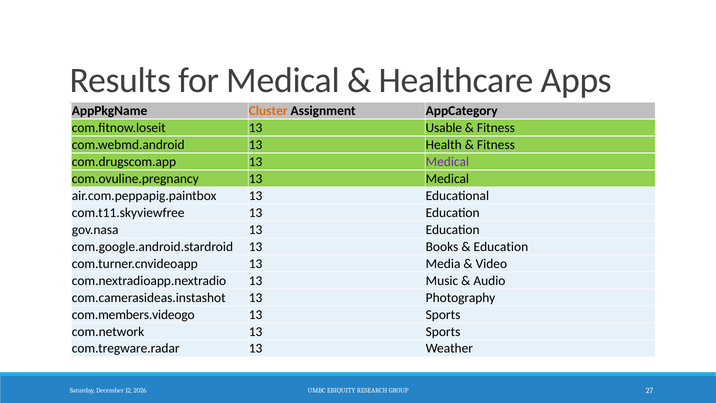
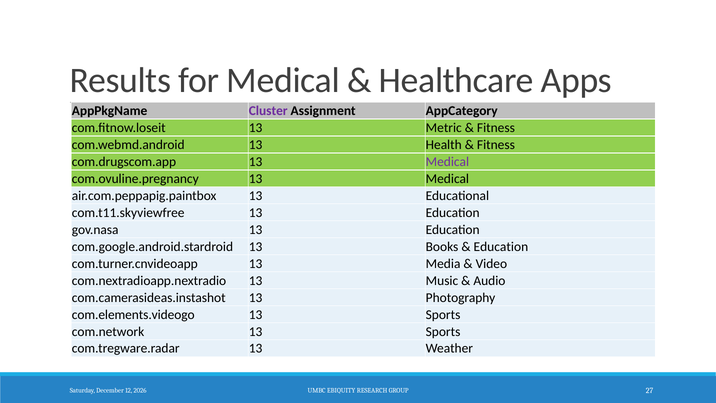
Cluster colour: orange -> purple
Usable: Usable -> Metric
com.members.videogo: com.members.videogo -> com.elements.videogo
